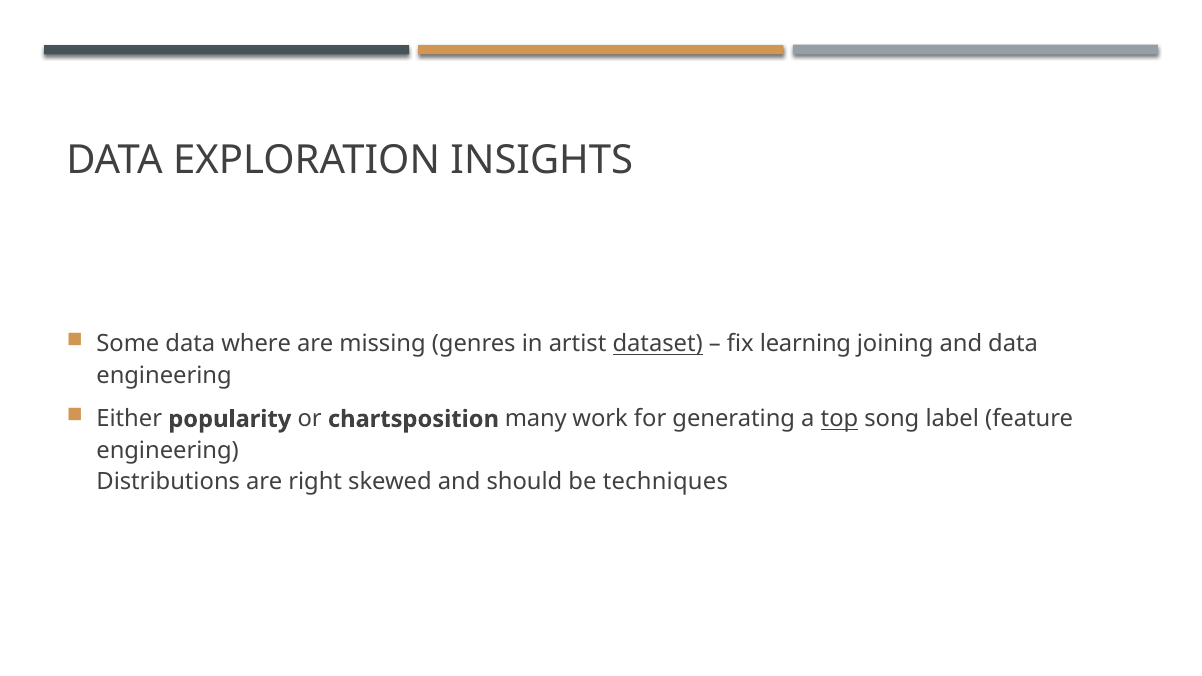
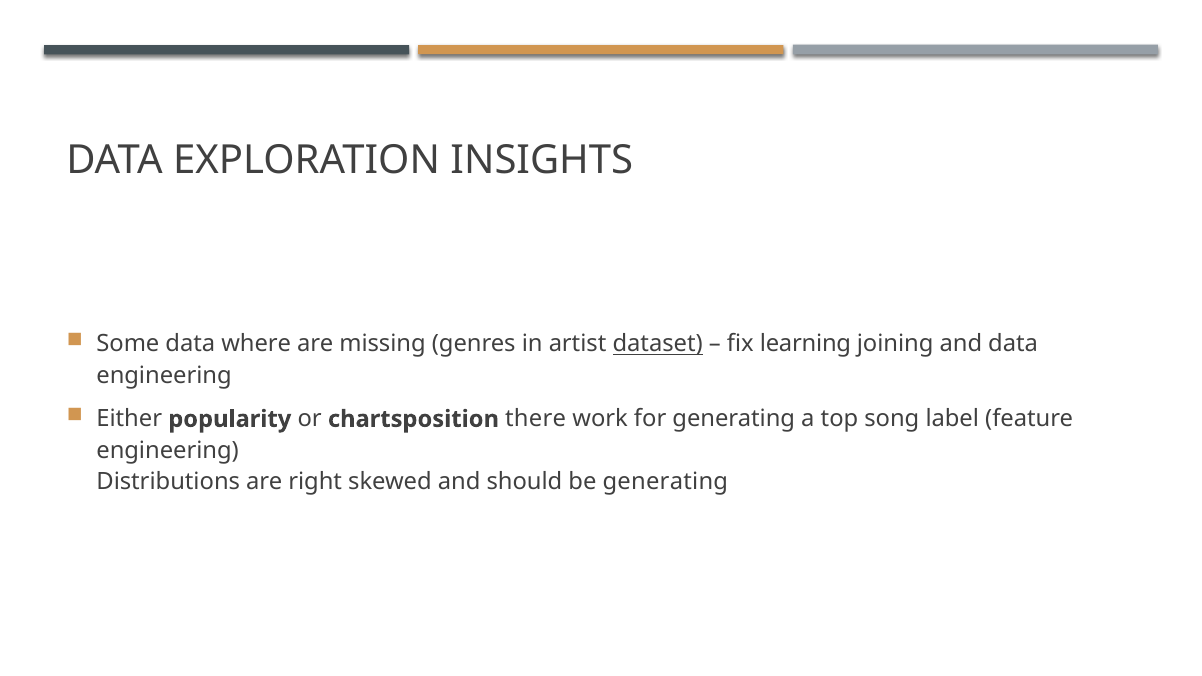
many: many -> there
top underline: present -> none
be techniques: techniques -> generating
